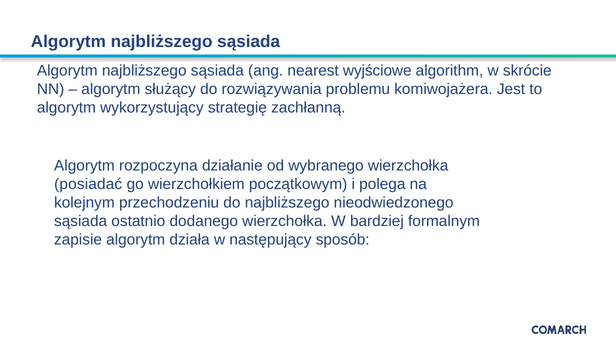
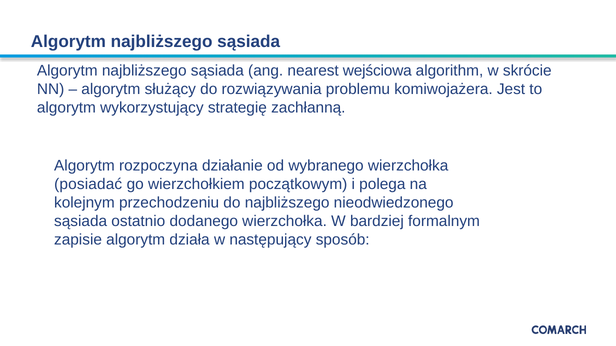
wyjściowe: wyjściowe -> wejściowa
